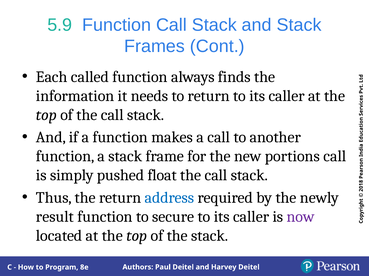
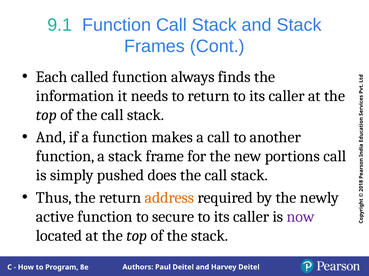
5.9: 5.9 -> 9.1
float: float -> does
address colour: blue -> orange
result: result -> active
